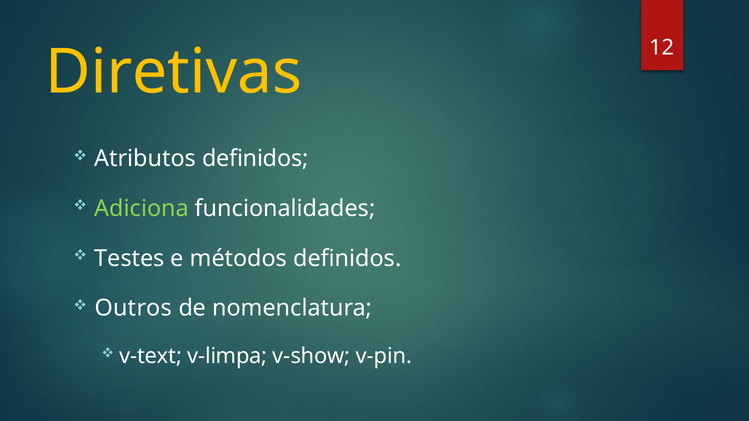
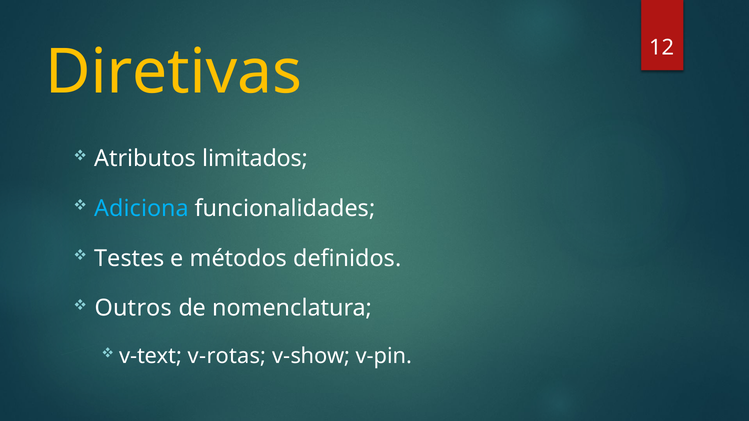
Atributos definidos: definidos -> limitados
Adiciona colour: light green -> light blue
v-limpa: v-limpa -> v-rotas
